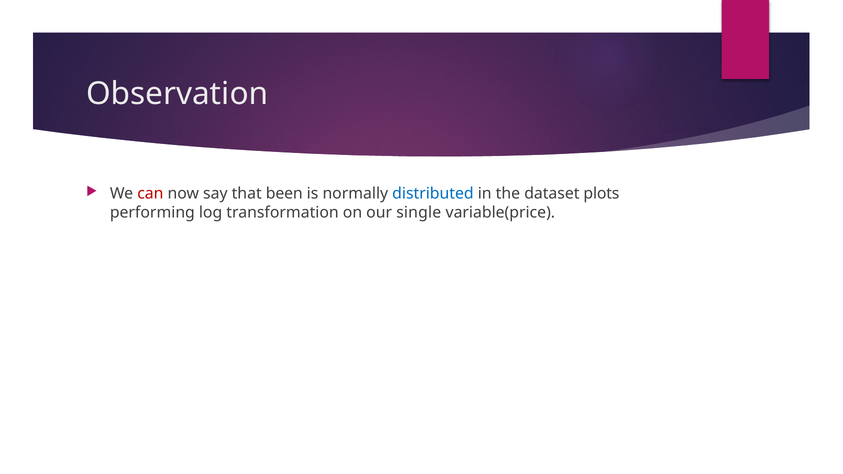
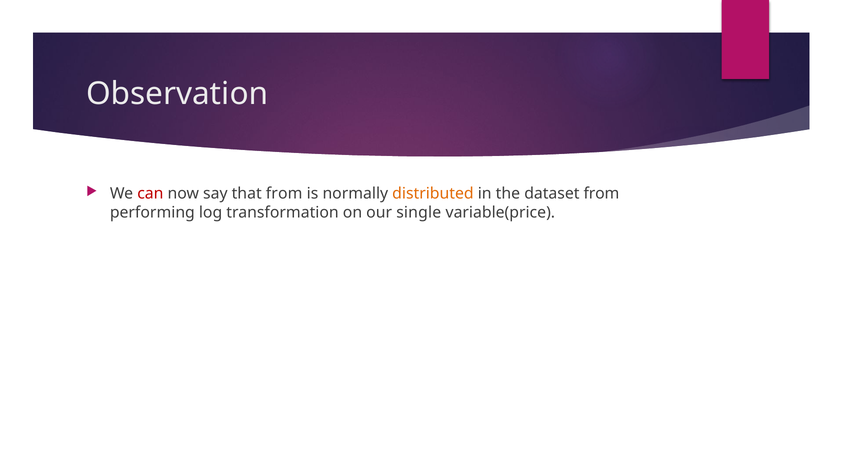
that been: been -> from
distributed colour: blue -> orange
dataset plots: plots -> from
